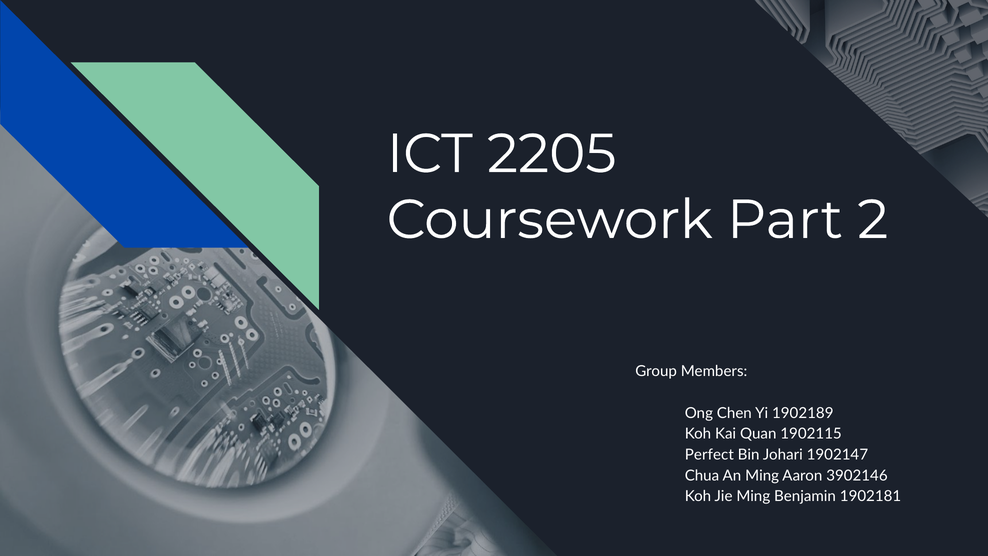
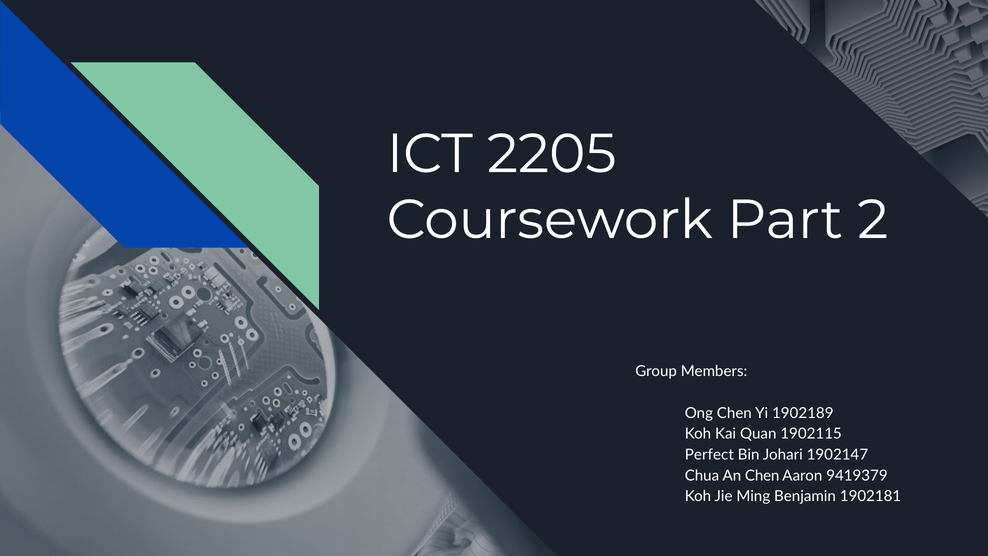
An Ming: Ming -> Chen
3902146: 3902146 -> 9419379
